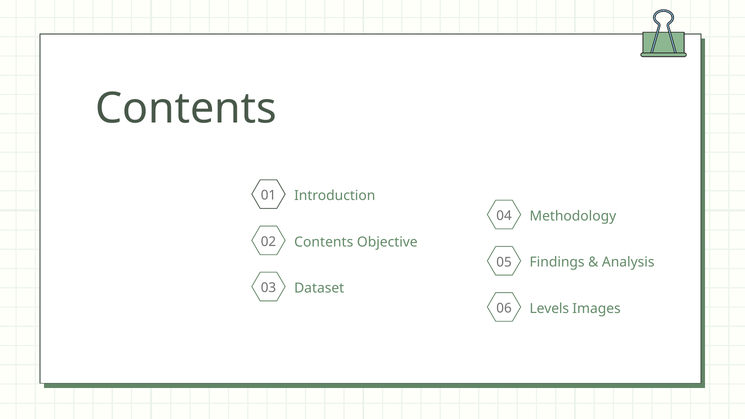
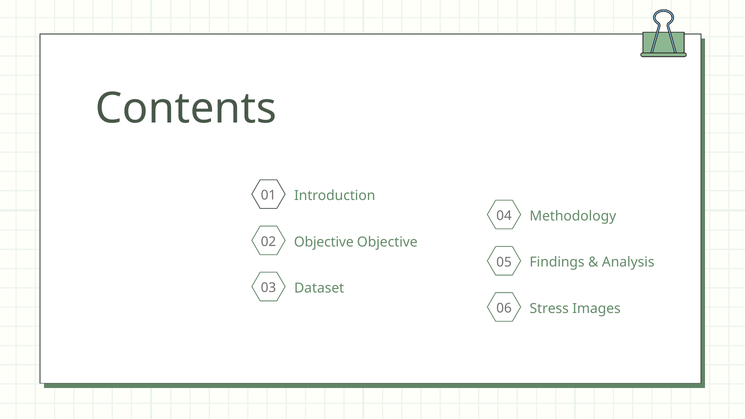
Contents at (324, 242): Contents -> Objective
Levels: Levels -> Stress
